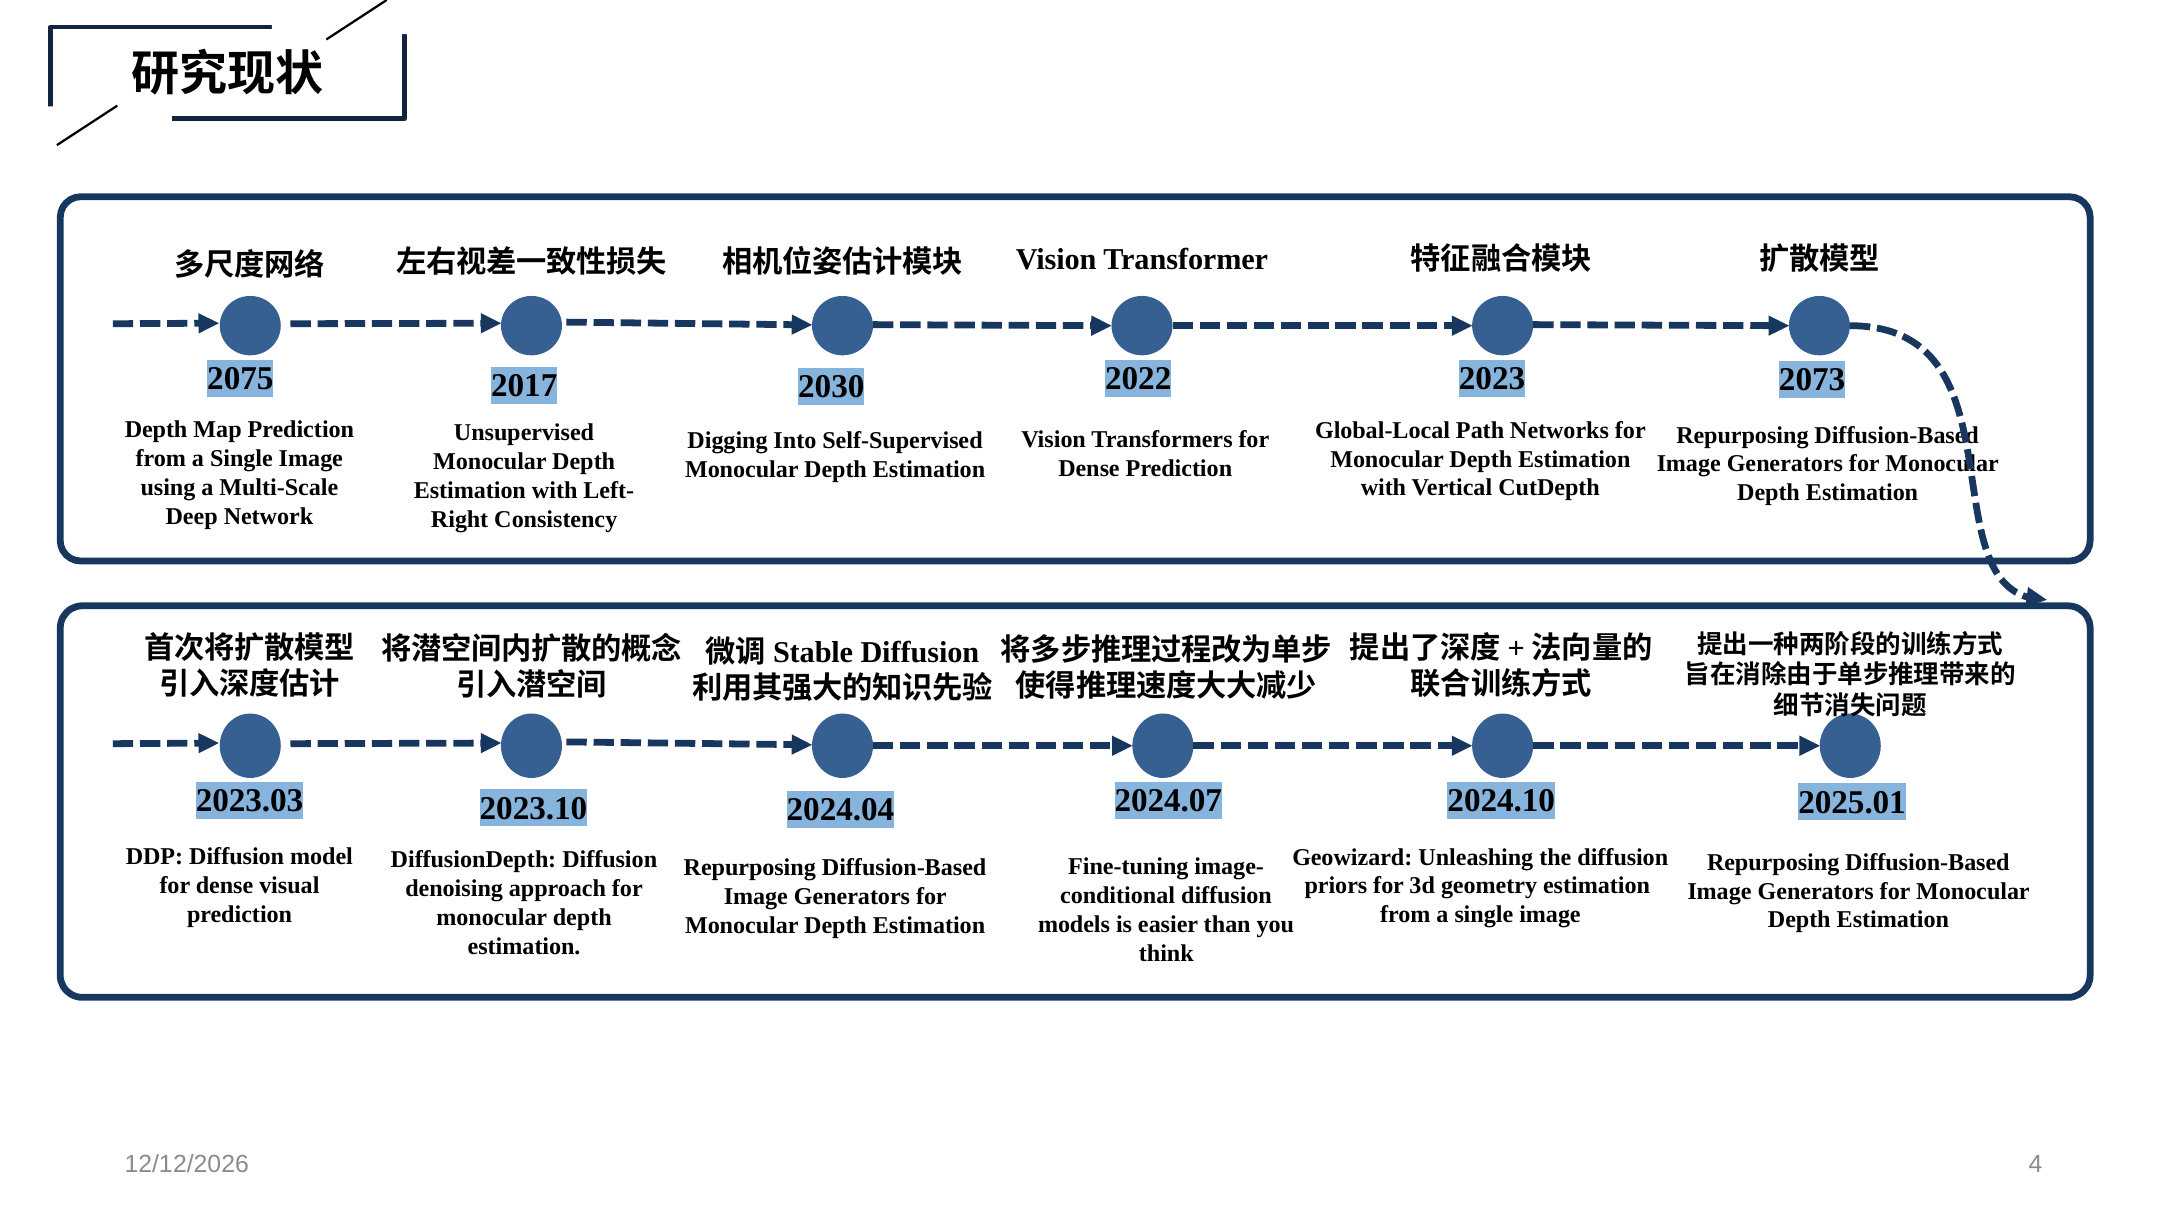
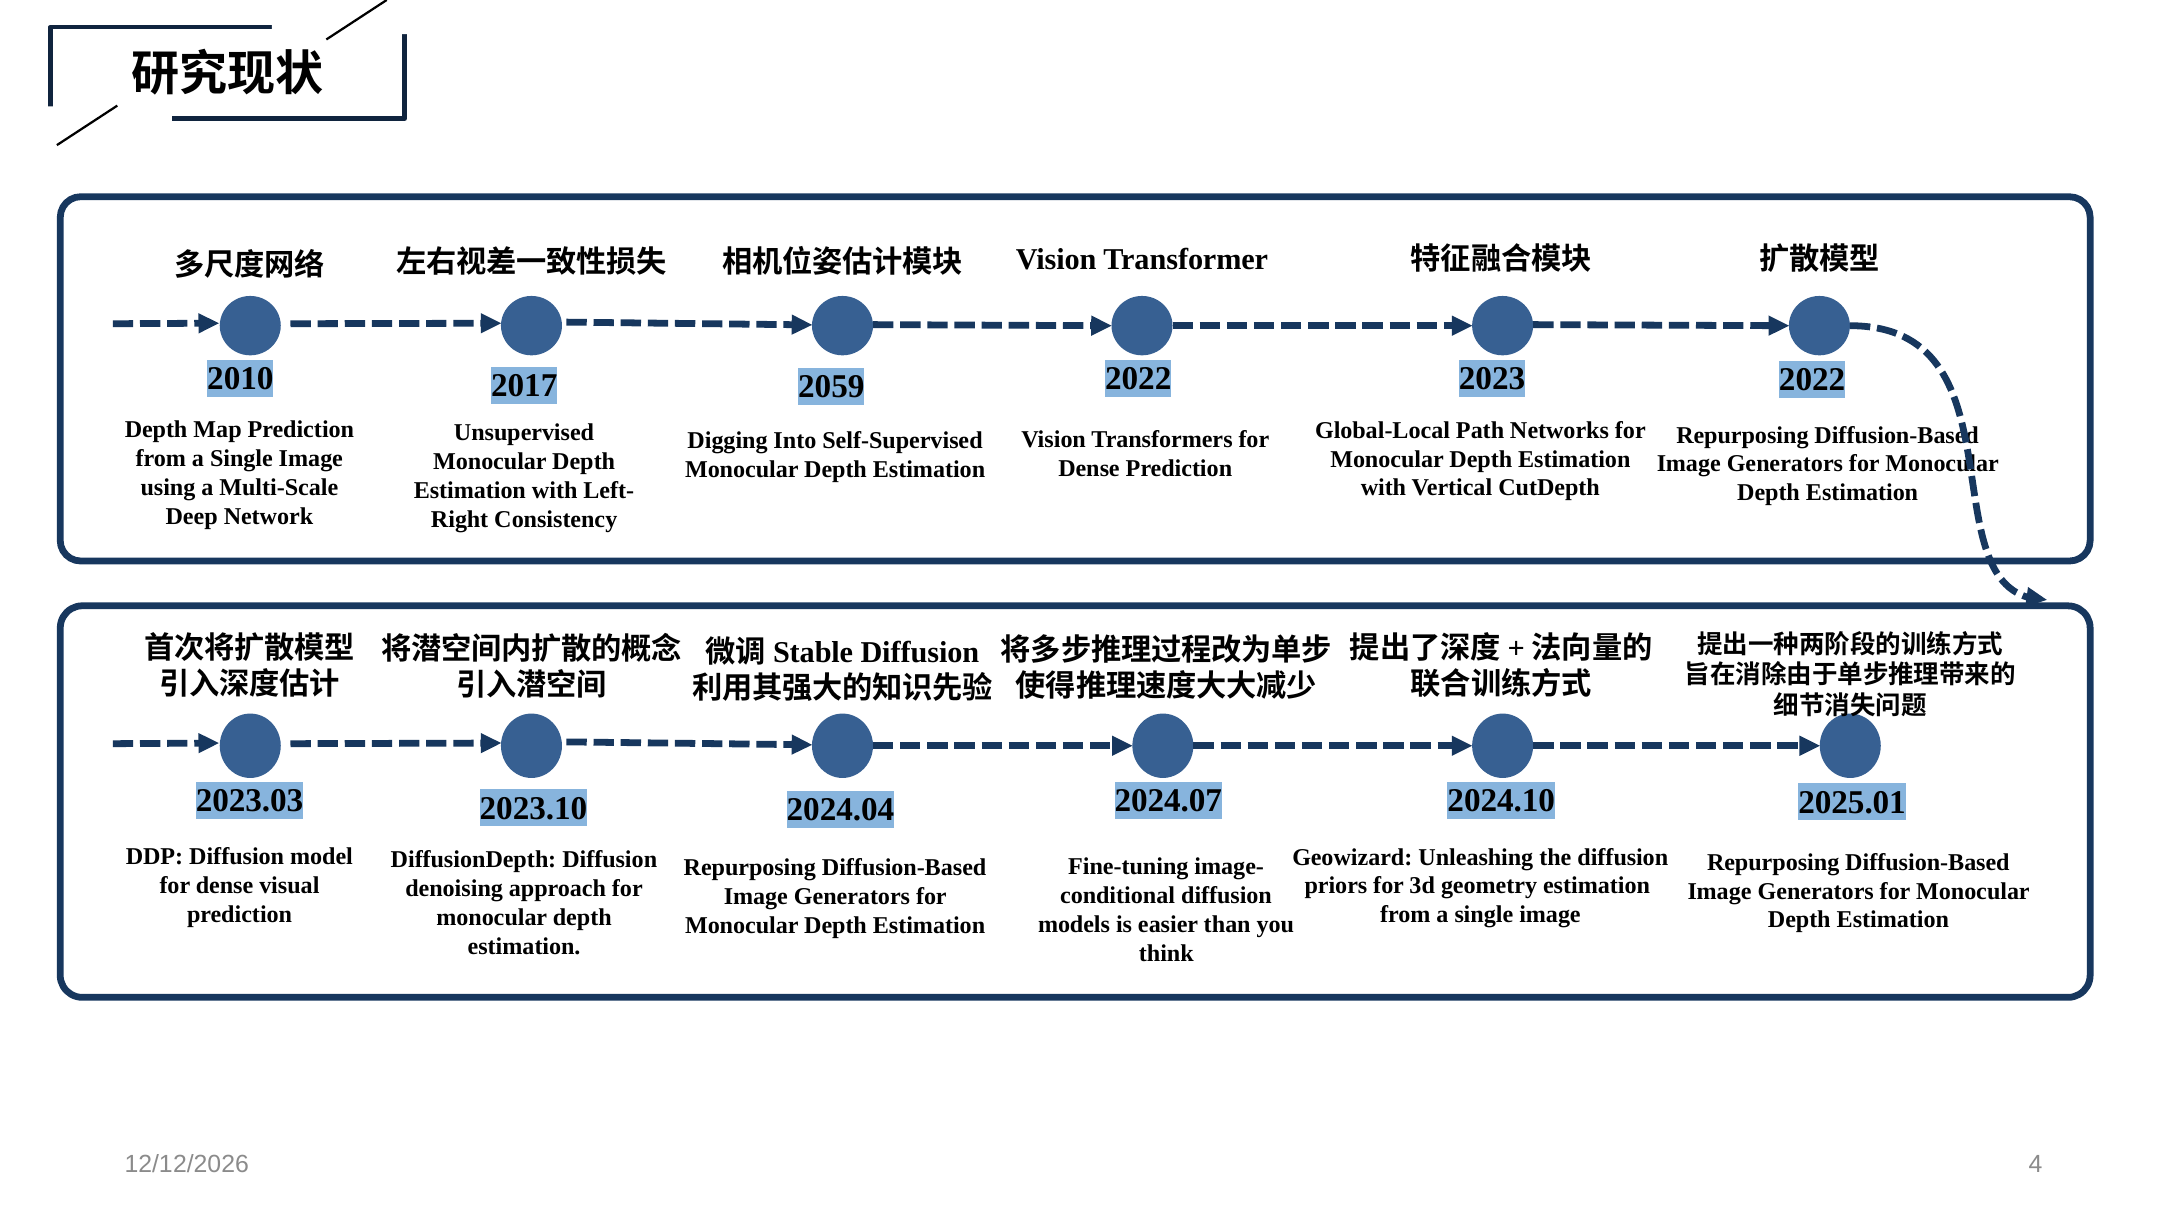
2075: 2075 -> 2010
2073 at (1812, 380): 2073 -> 2022
2030: 2030 -> 2059
